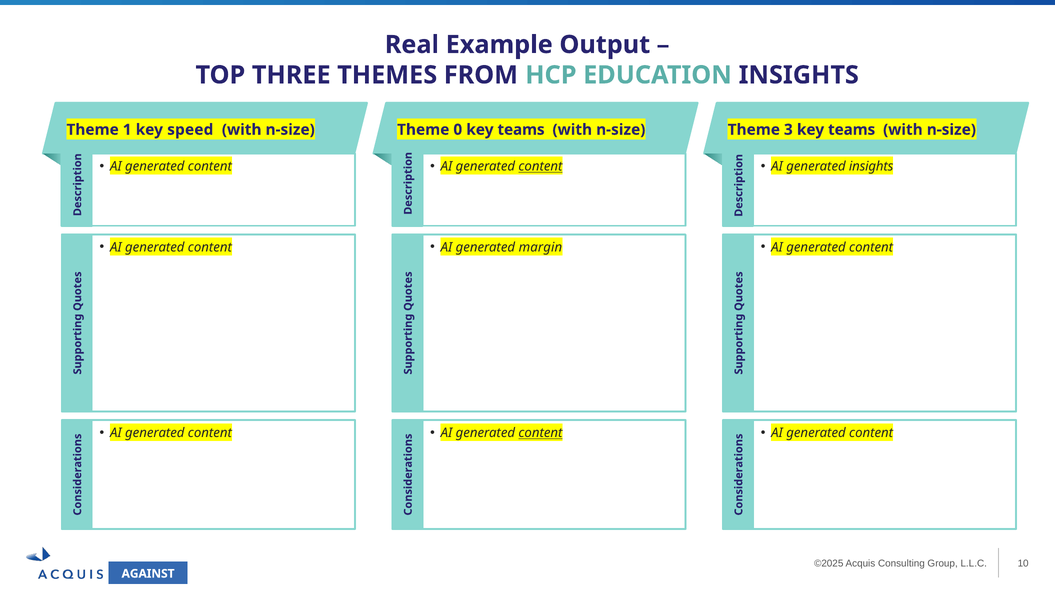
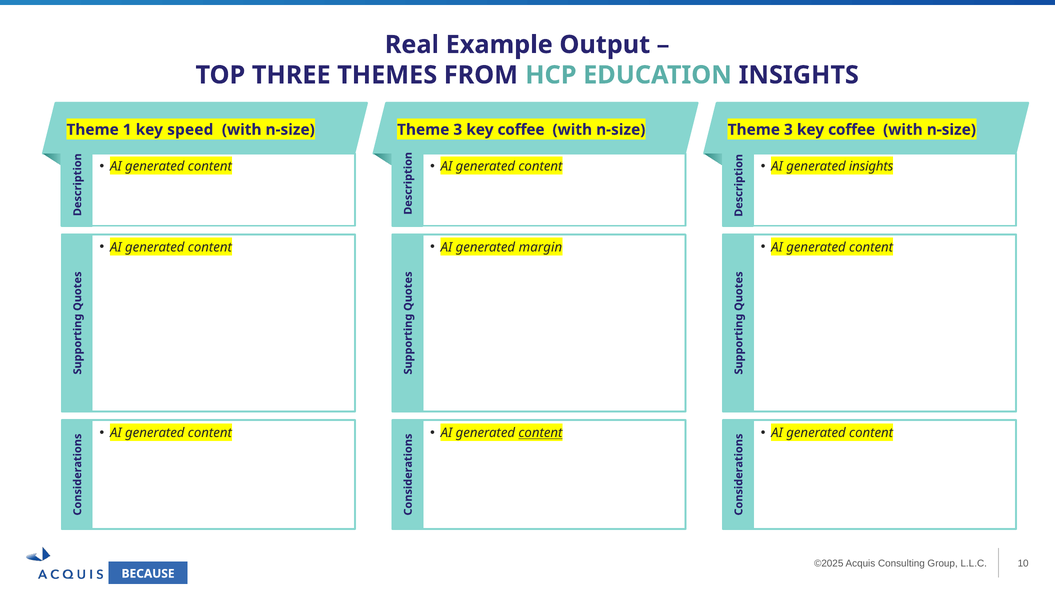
0 at (458, 130): 0 -> 3
teams at (521, 130): teams -> coffee
teams at (852, 130): teams -> coffee
content at (540, 166) underline: present -> none
AGAINST: AGAINST -> BECAUSE
